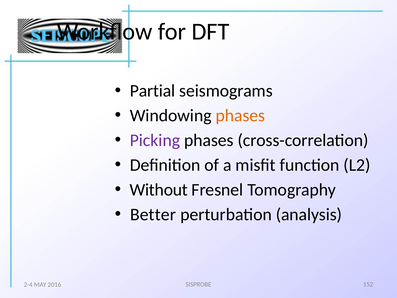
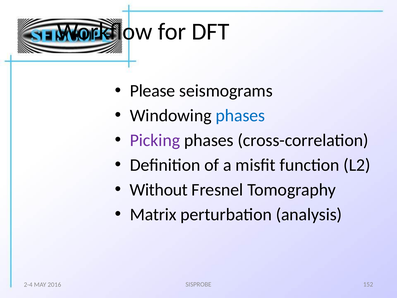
Partial: Partial -> Please
phases at (240, 115) colour: orange -> blue
Better: Better -> Matrix
